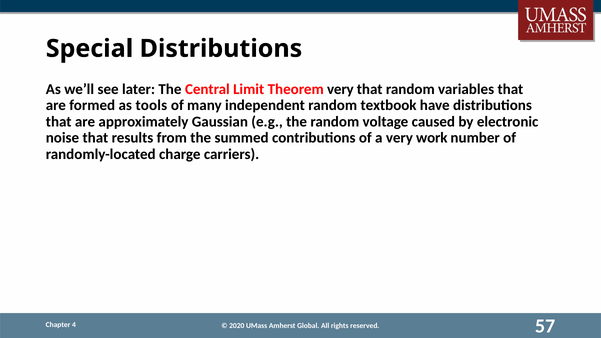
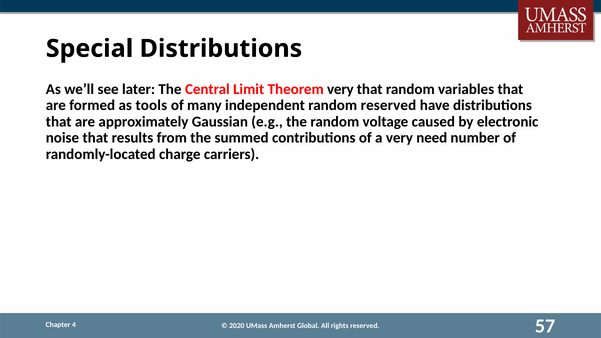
random textbook: textbook -> reserved
work: work -> need
